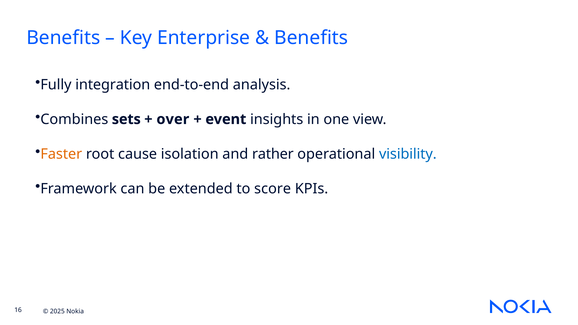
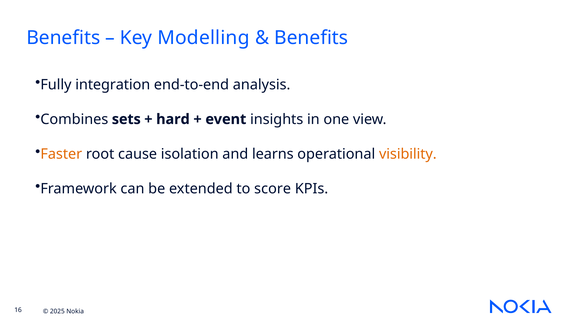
Enterprise: Enterprise -> Modelling
over: over -> hard
rather: rather -> learns
visibility colour: blue -> orange
